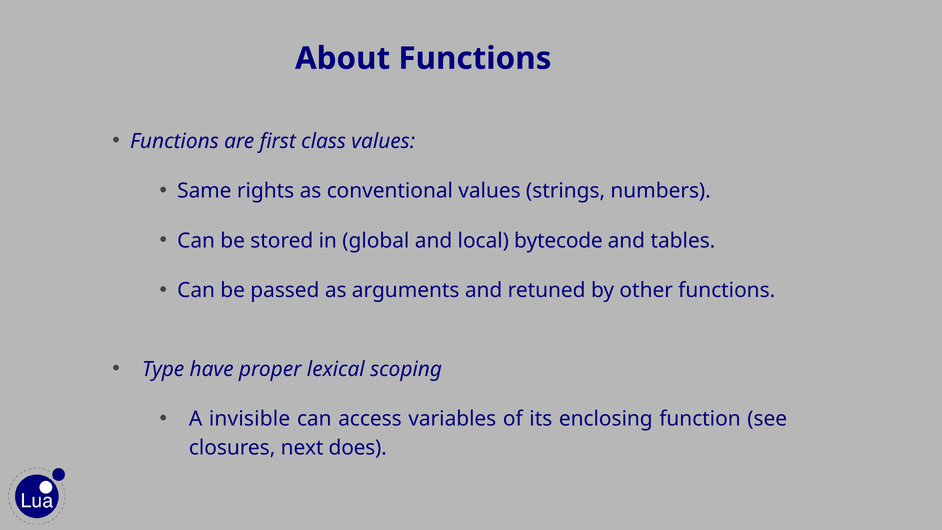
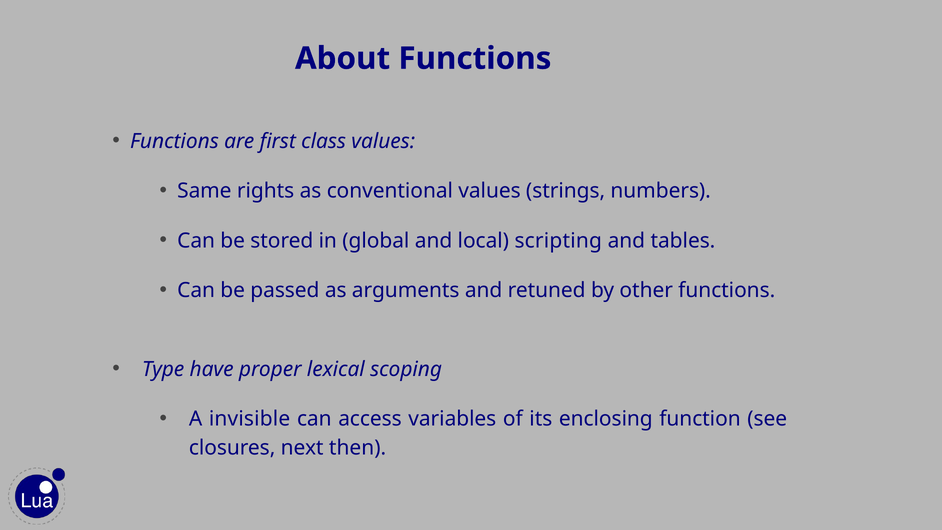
bytecode: bytecode -> scripting
does: does -> then
